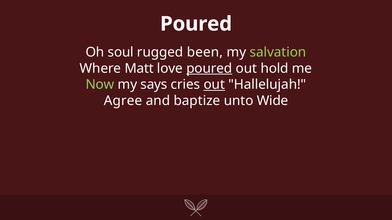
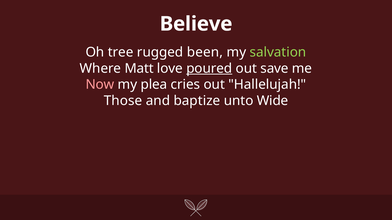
Poured at (196, 24): Poured -> Believe
soul: soul -> tree
hold: hold -> save
Now colour: light green -> pink
says: says -> plea
out at (214, 85) underline: present -> none
Agree: Agree -> Those
